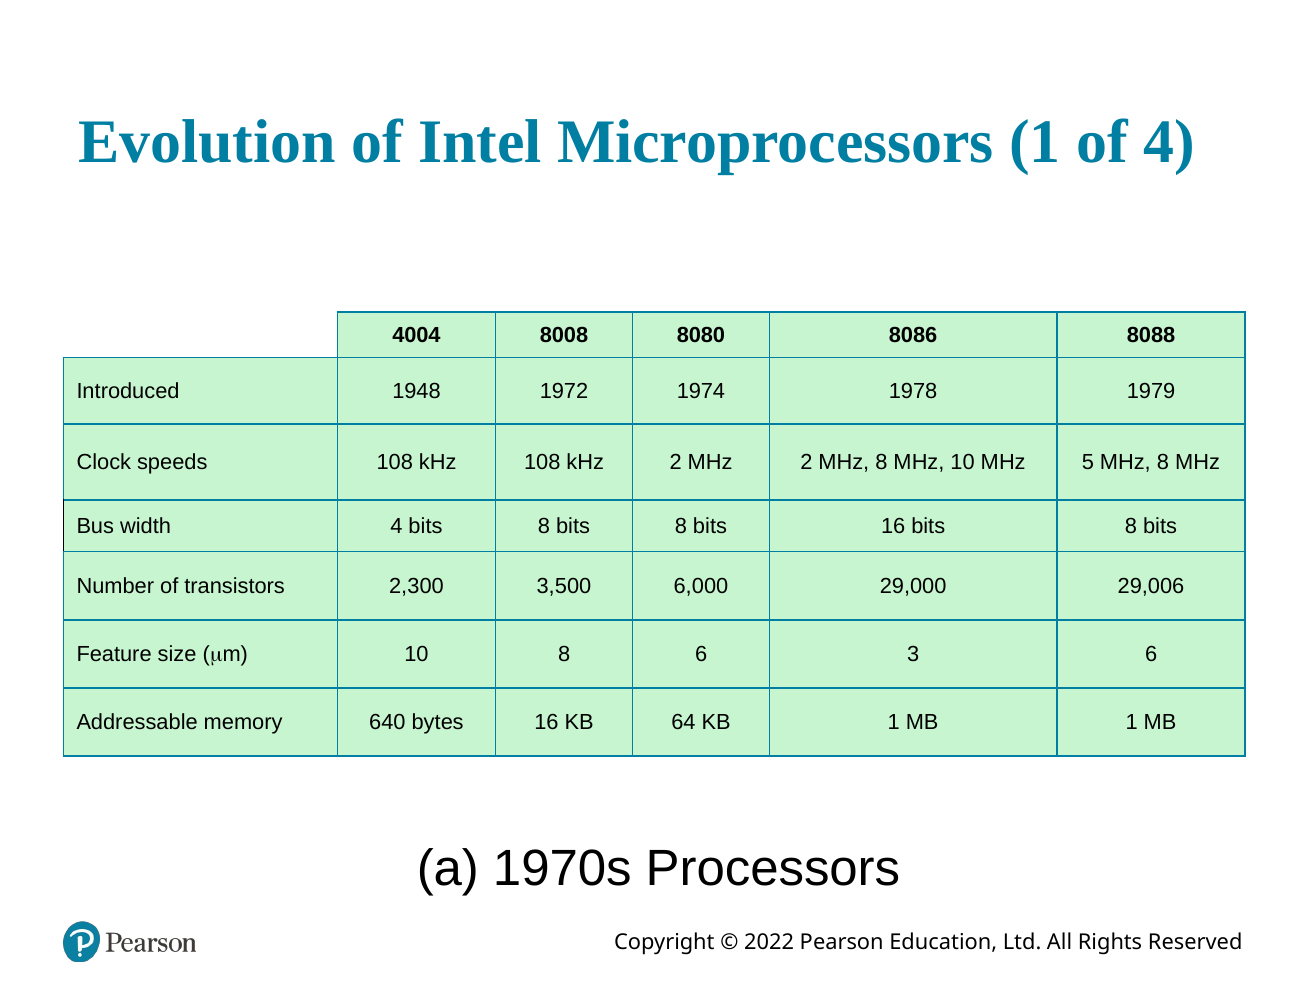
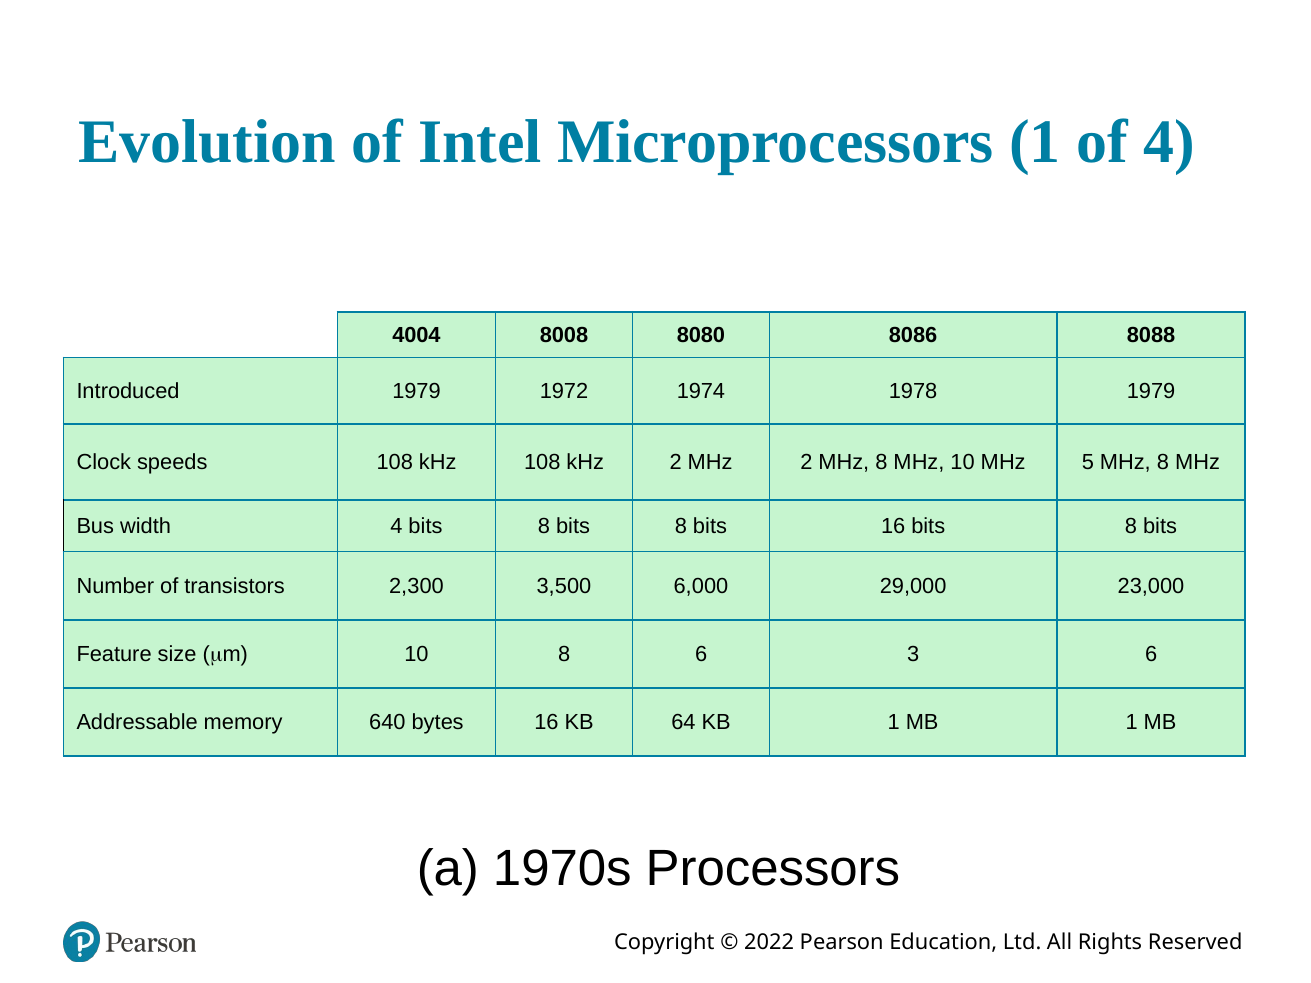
Introduced 1948: 1948 -> 1979
29,006: 29,006 -> 23,000
